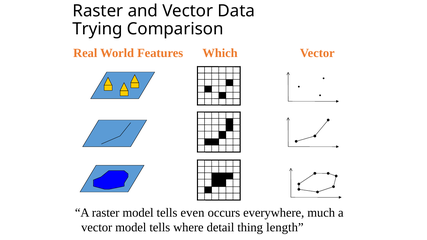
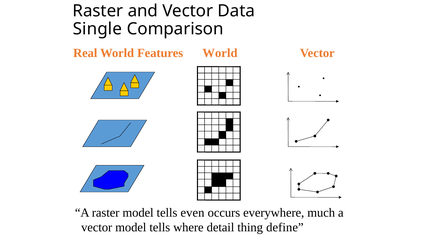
Trying: Trying -> Single
Features Which: Which -> World
length: length -> define
